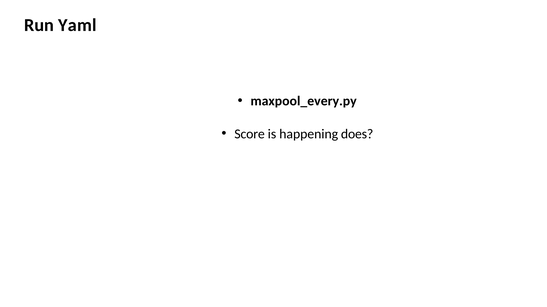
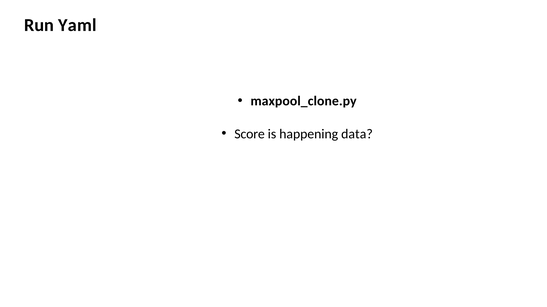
maxpool_every.py: maxpool_every.py -> maxpool_clone.py
does: does -> data
